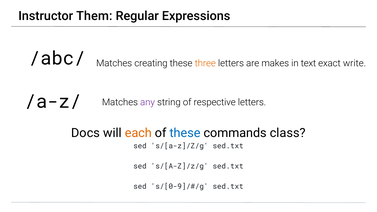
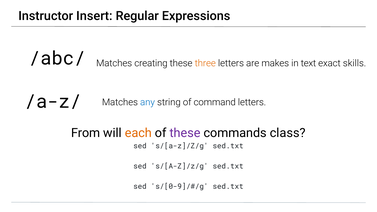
Them: Them -> Insert
write: write -> skills
any colour: purple -> blue
respective: respective -> command
Docs: Docs -> From
these at (185, 133) colour: blue -> purple
